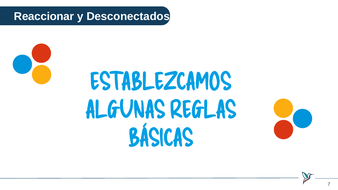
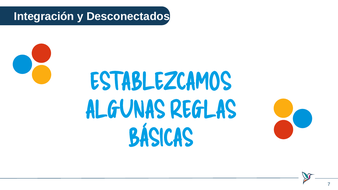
Reaccionar: Reaccionar -> Integración
